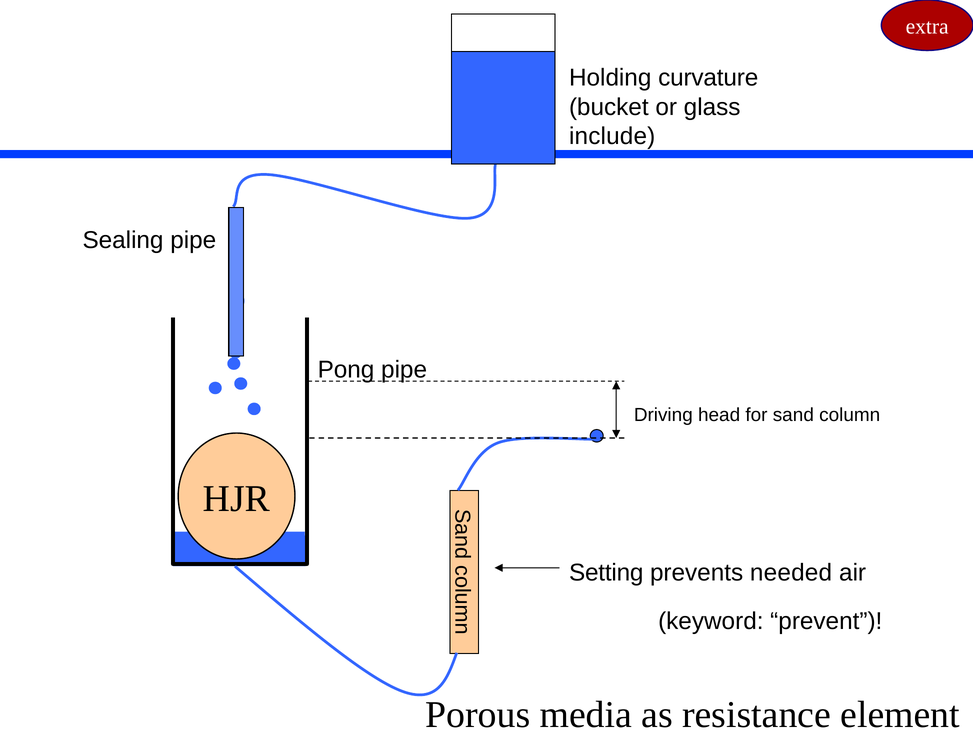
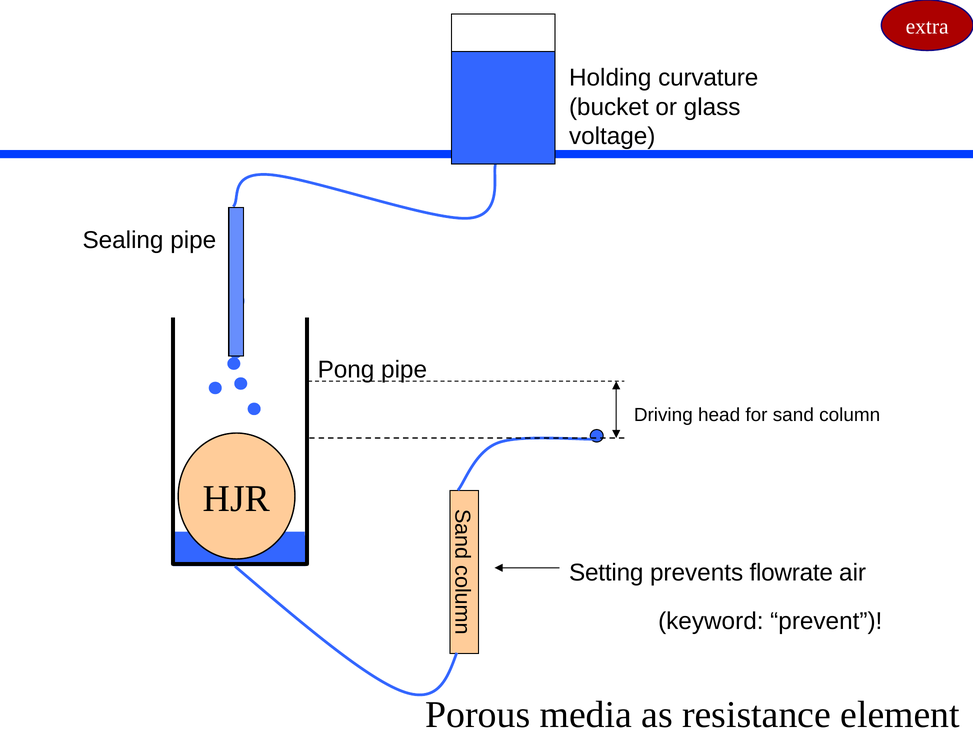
include: include -> voltage
needed: needed -> flowrate
